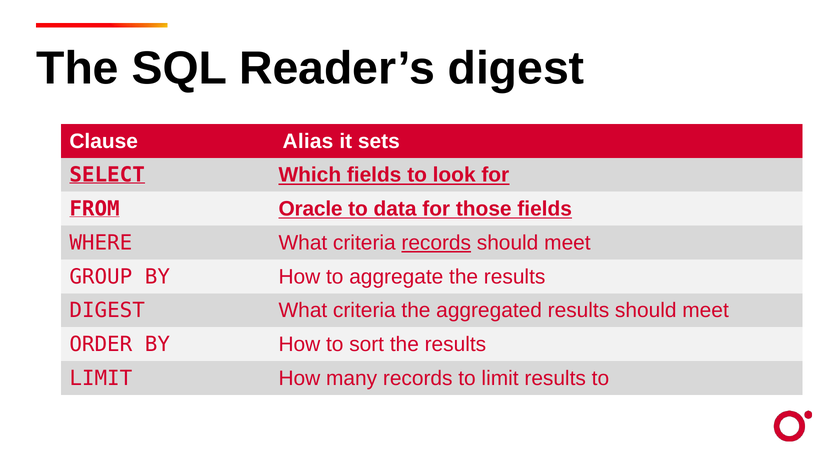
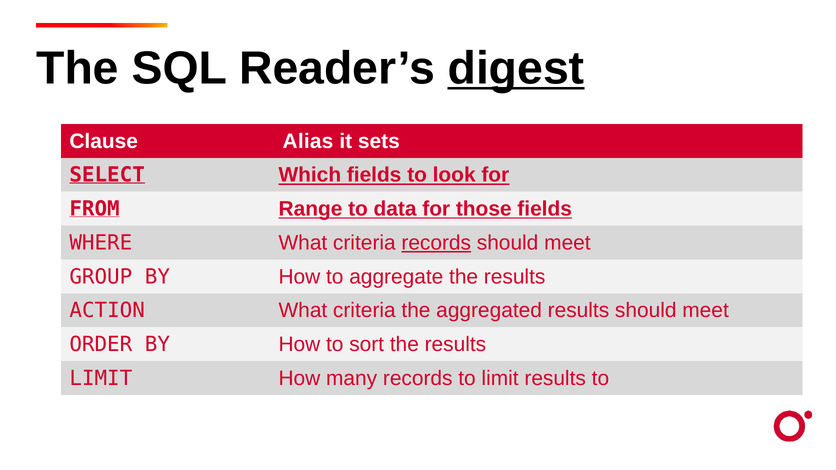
digest at (516, 68) underline: none -> present
Oracle: Oracle -> Range
DIGEST at (107, 311): DIGEST -> ACTION
